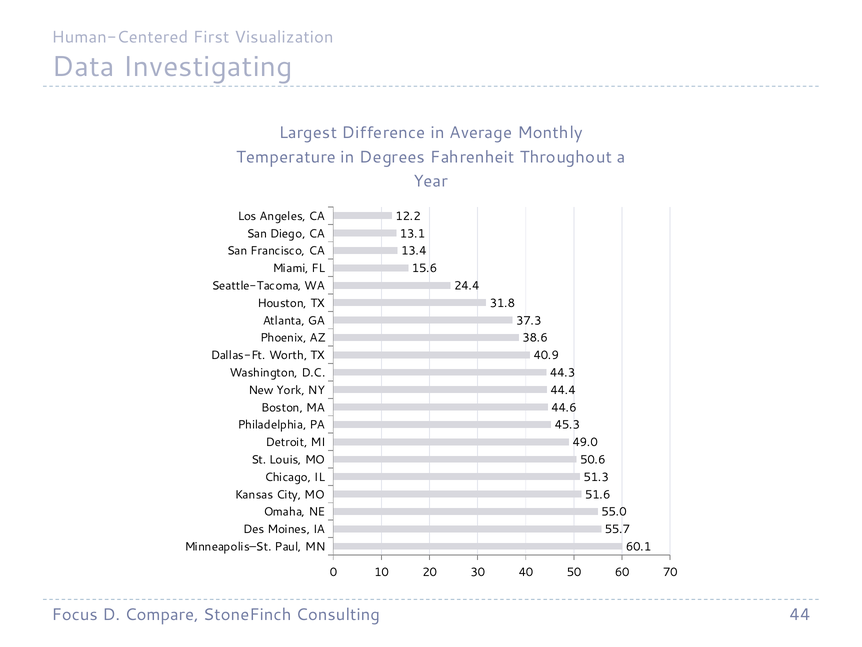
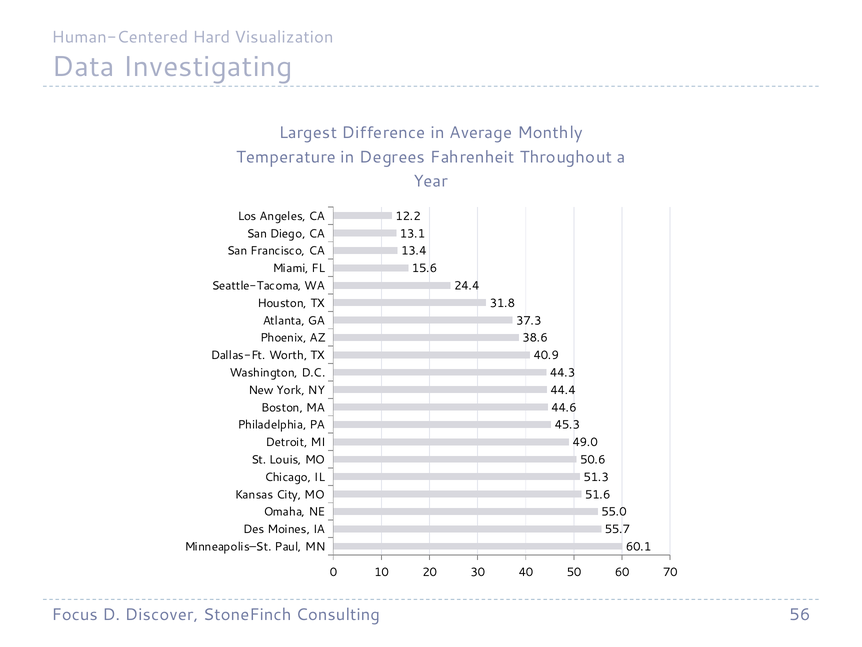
First: First -> Hard
Compare: Compare -> Discover
44: 44 -> 56
